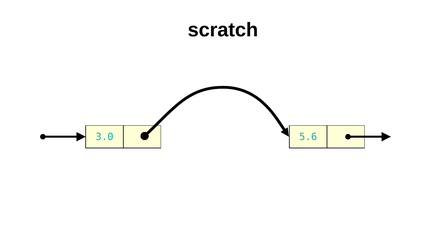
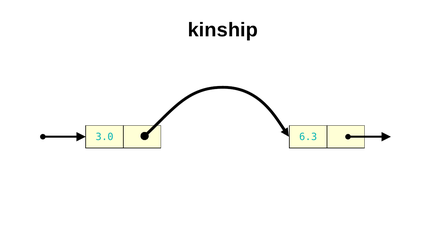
scratch: scratch -> kinship
5.6: 5.6 -> 6.3
